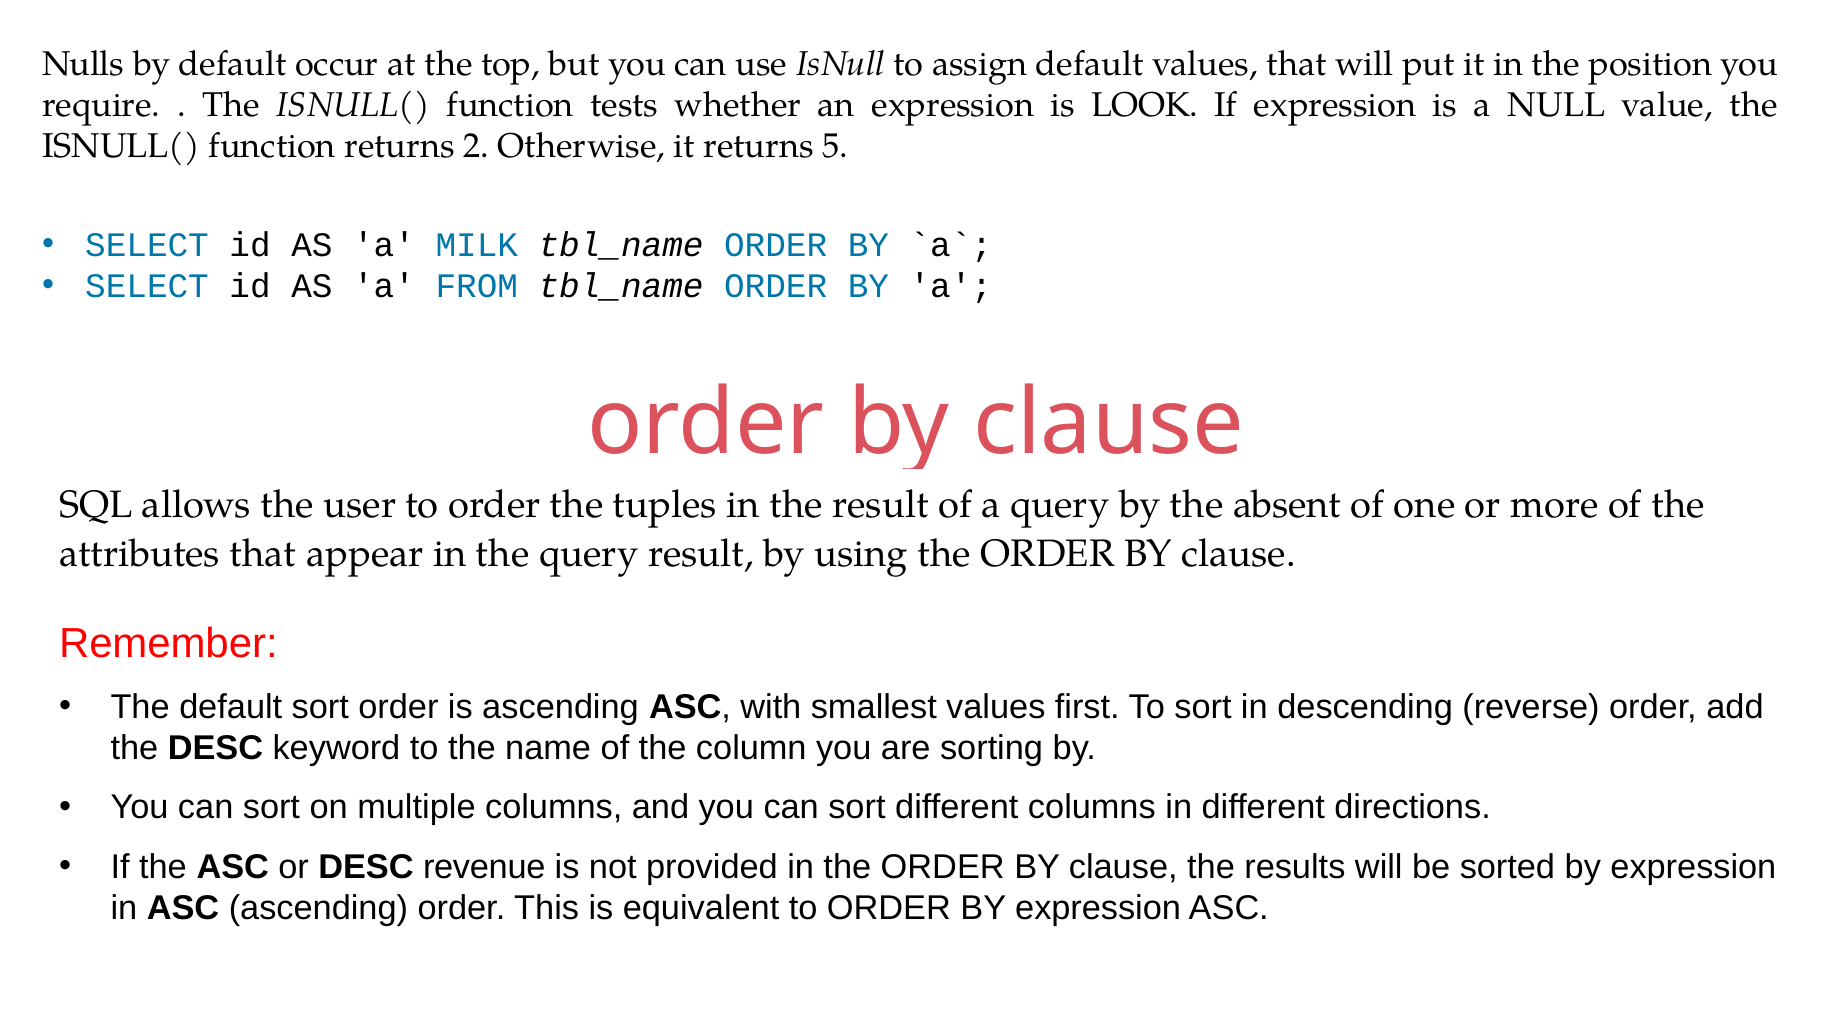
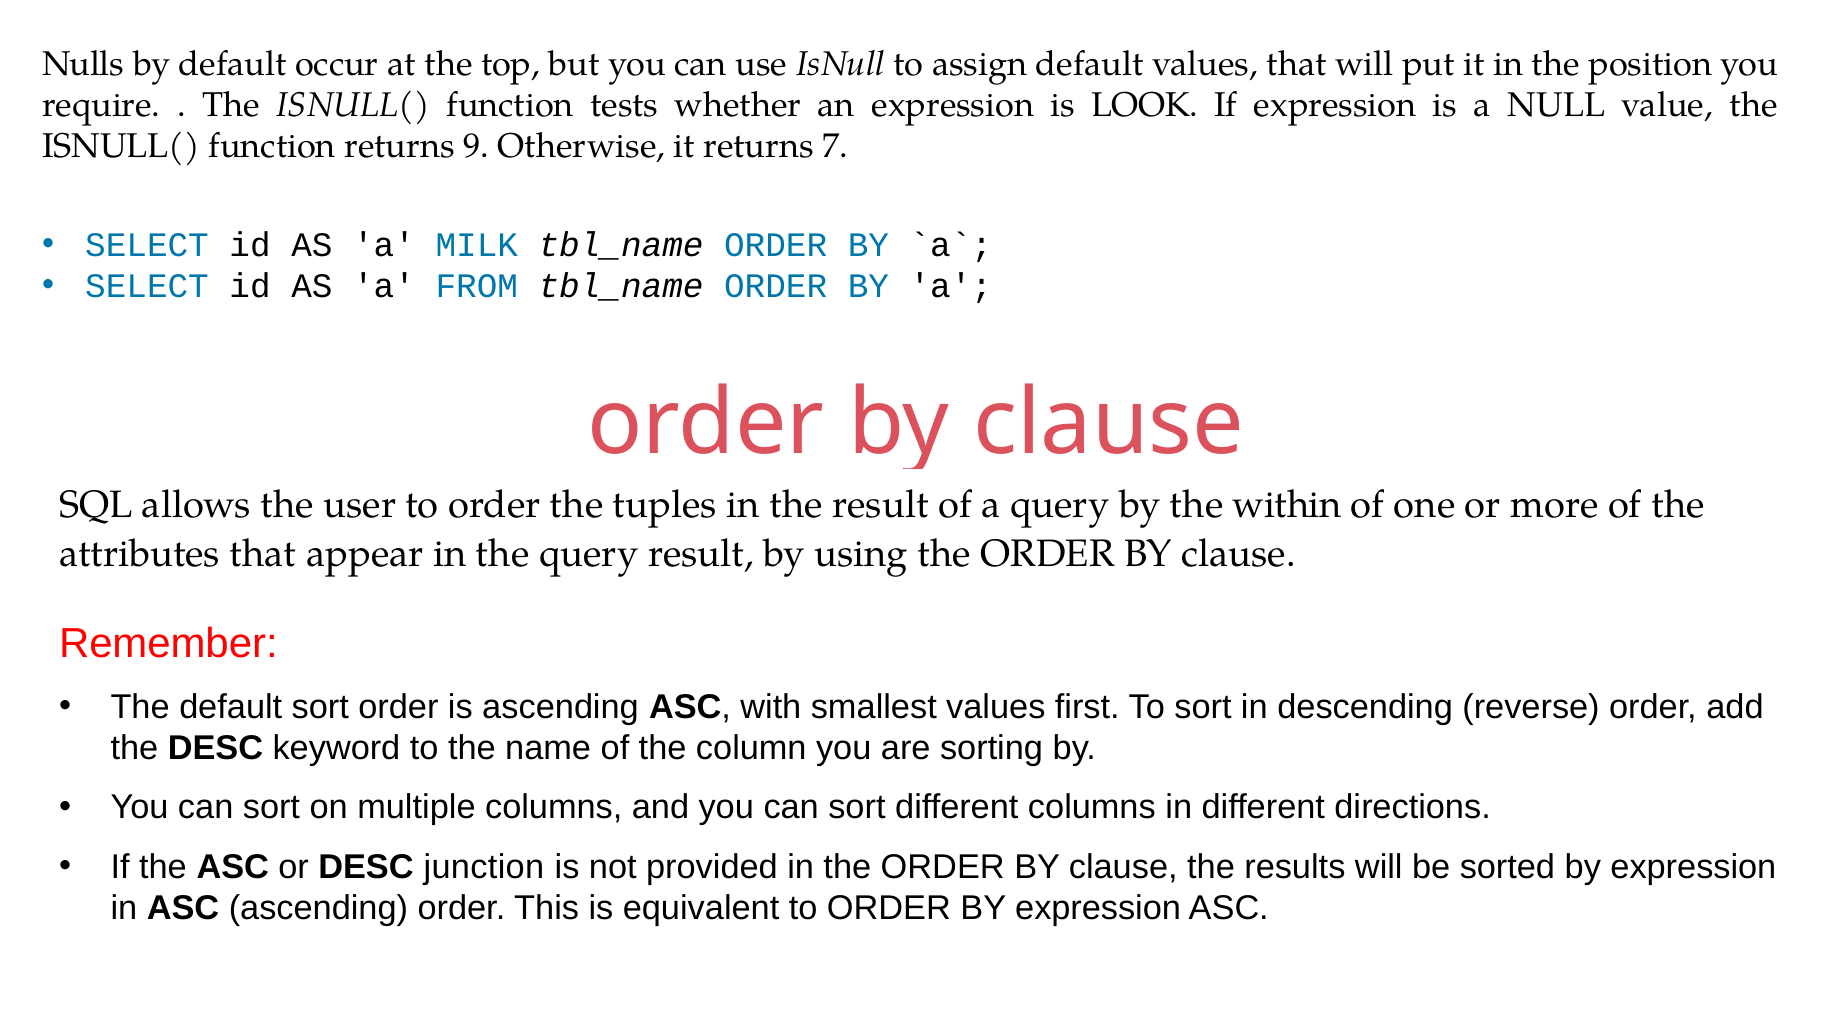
2: 2 -> 9
5: 5 -> 7
absent: absent -> within
revenue: revenue -> junction
